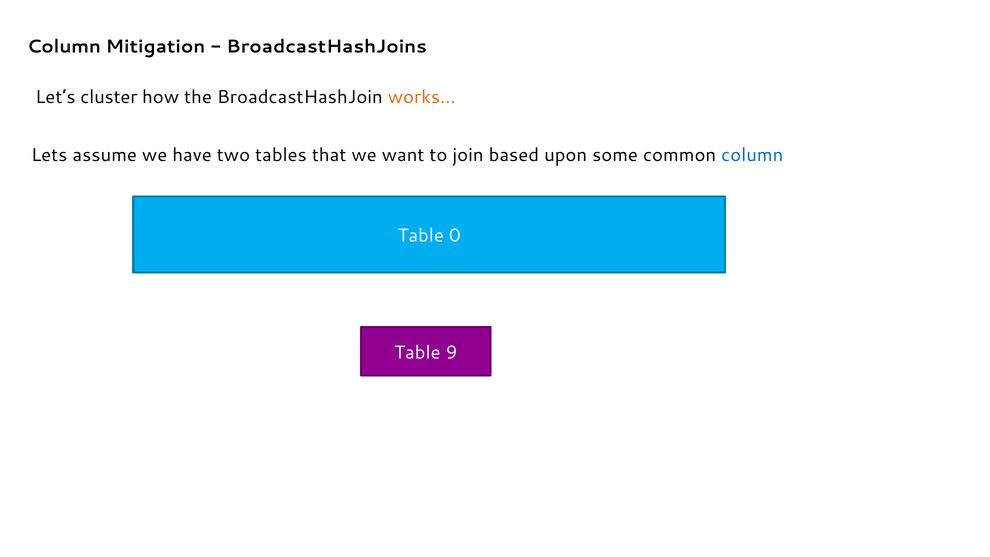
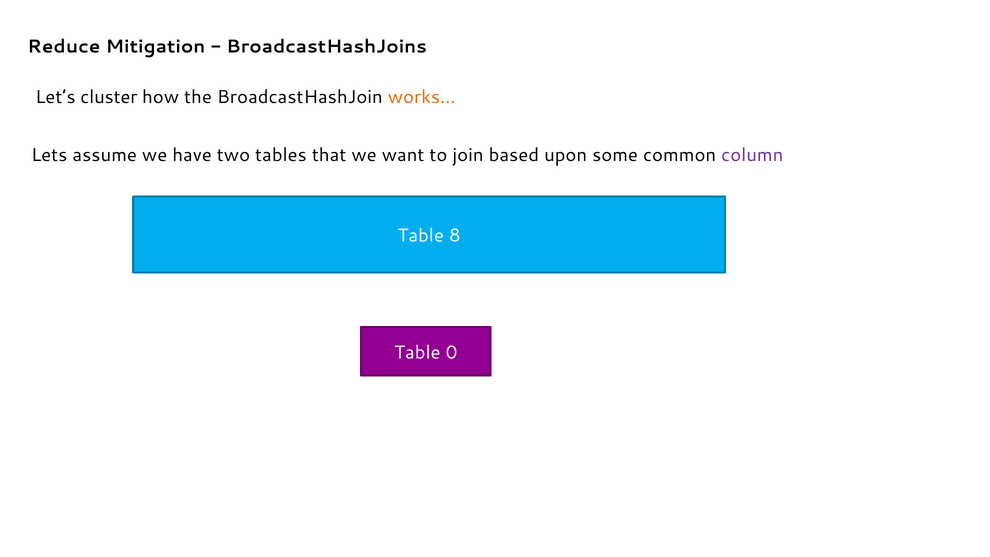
Column at (64, 46): Column -> Reduce
column at (752, 155) colour: blue -> purple
0: 0 -> 8
9: 9 -> 0
